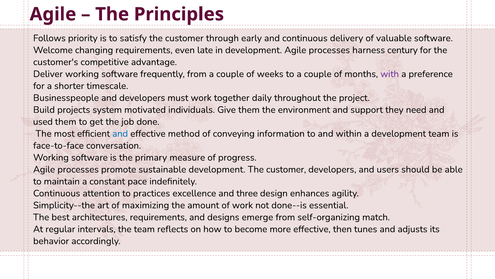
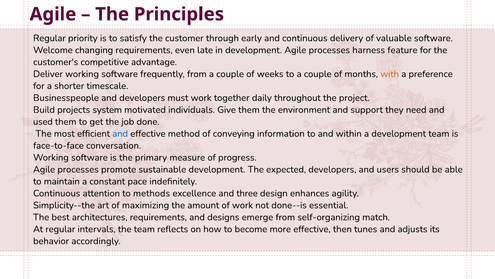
Follows at (49, 38): Follows -> Regular
century: century -> feature
with colour: purple -> orange
development The customer: customer -> expected
practices: practices -> methods
